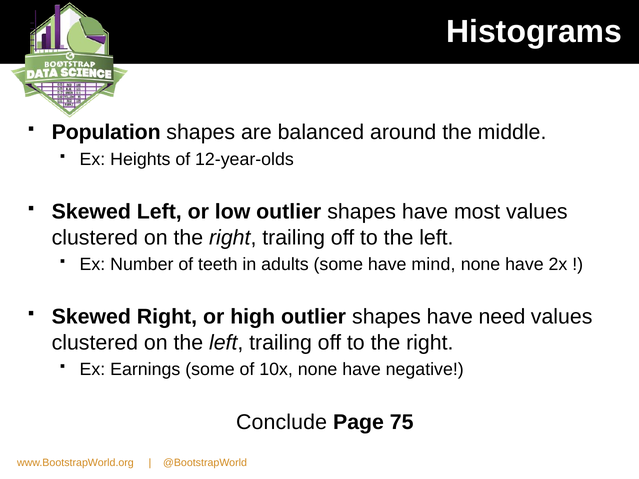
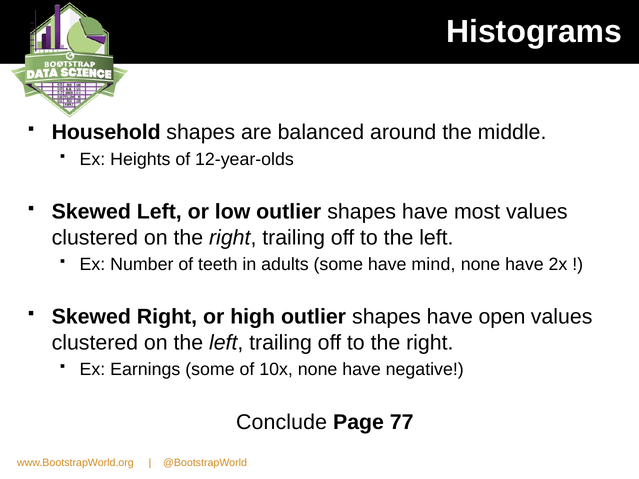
Population: Population -> Household
need: need -> open
75: 75 -> 77
